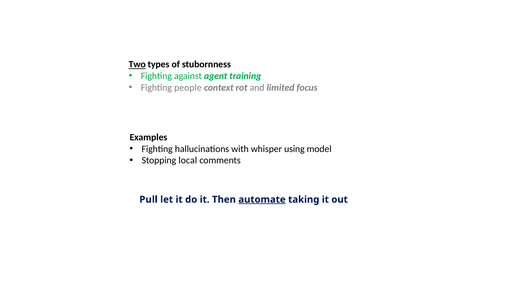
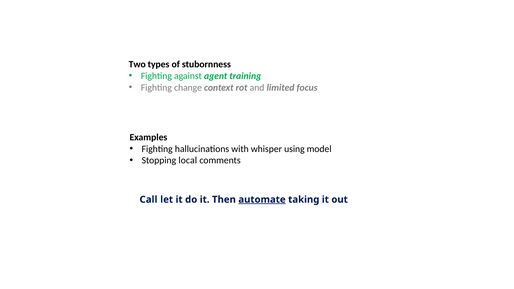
Two underline: present -> none
people: people -> change
Pull: Pull -> Call
